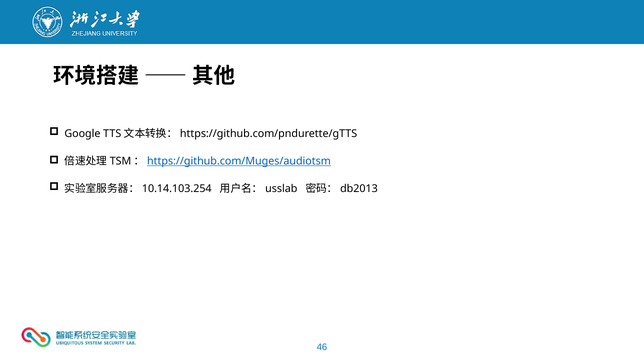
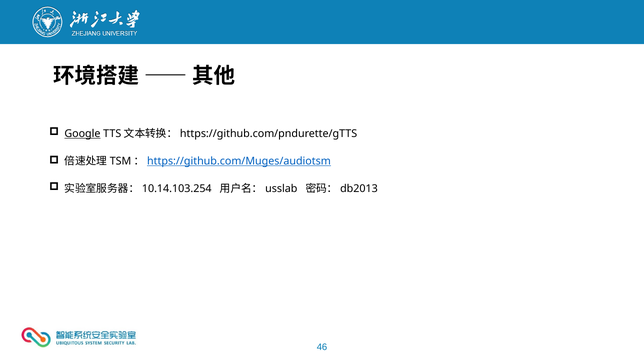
Google underline: none -> present
